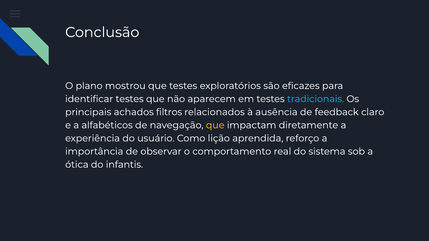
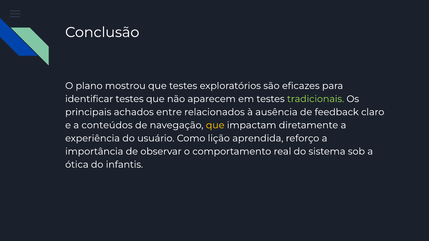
tradicionais colour: light blue -> light green
filtros: filtros -> entre
alfabéticos: alfabéticos -> conteúdos
